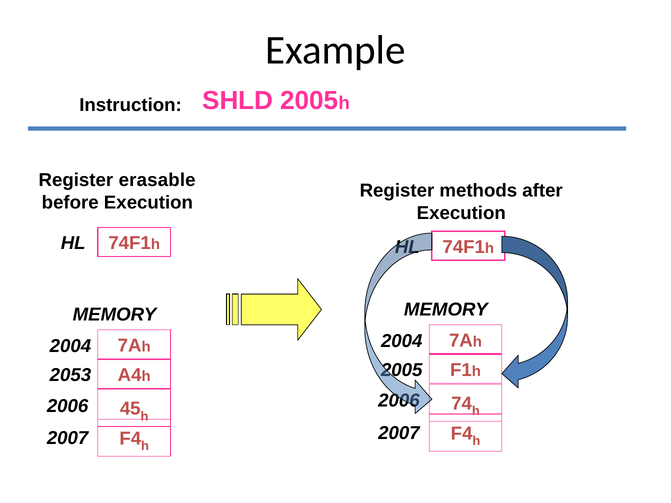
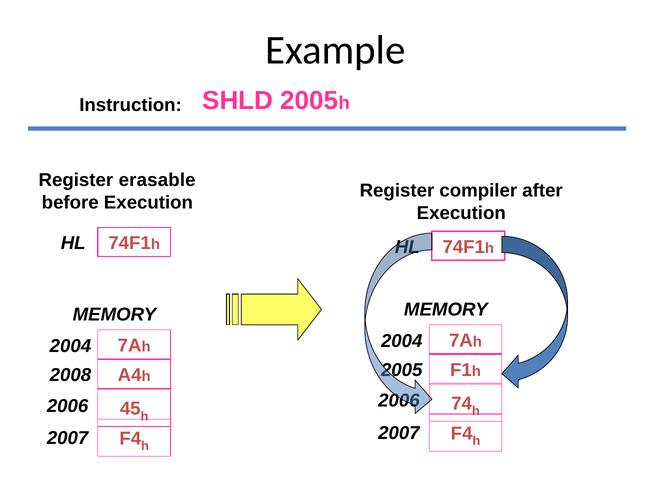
methods: methods -> compiler
2053: 2053 -> 2008
